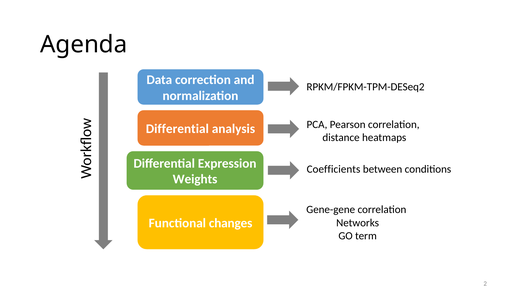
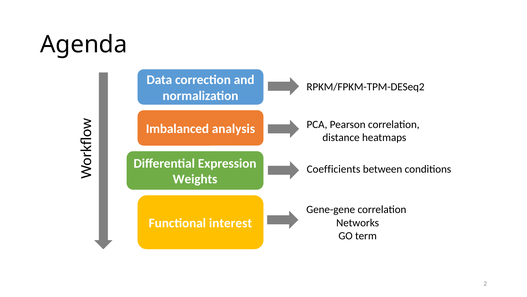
Differential at (177, 129): Differential -> Imbalanced
changes: changes -> interest
